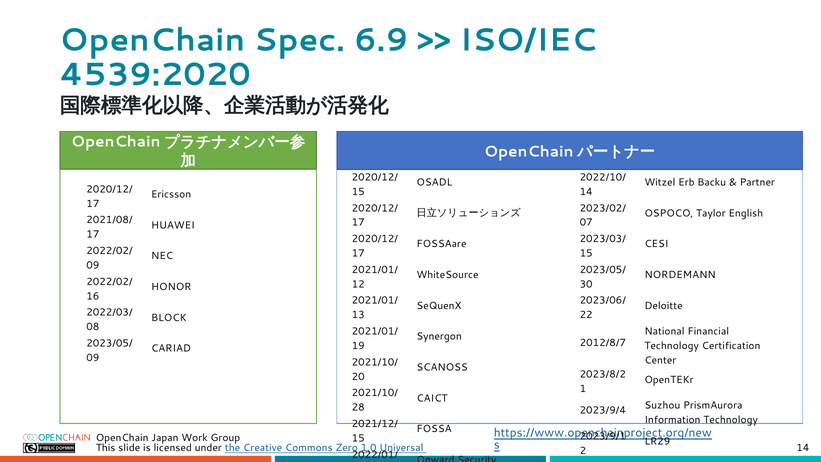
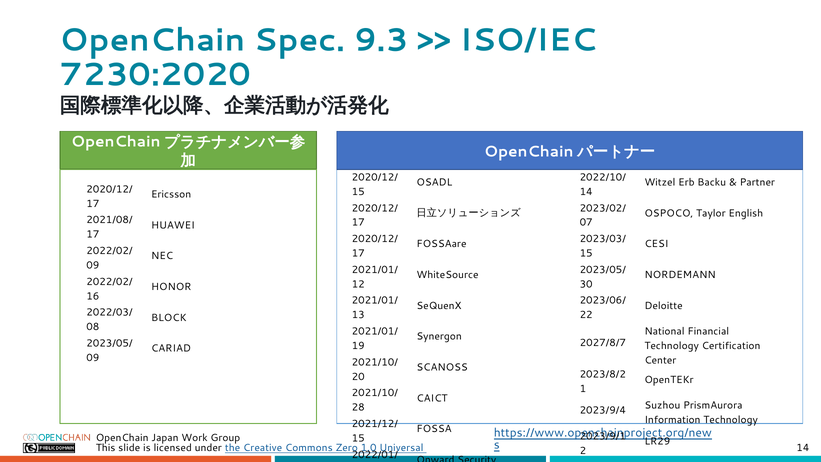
6.9: 6.9 -> 9.3
4539:2020: 4539:2020 -> 7230:2020
2012/8/7: 2012/8/7 -> 2027/8/7
